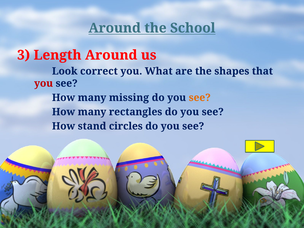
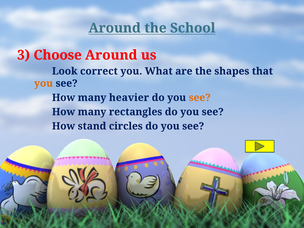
Length: Length -> Choose
you at (44, 83) colour: red -> orange
missing: missing -> heavier
